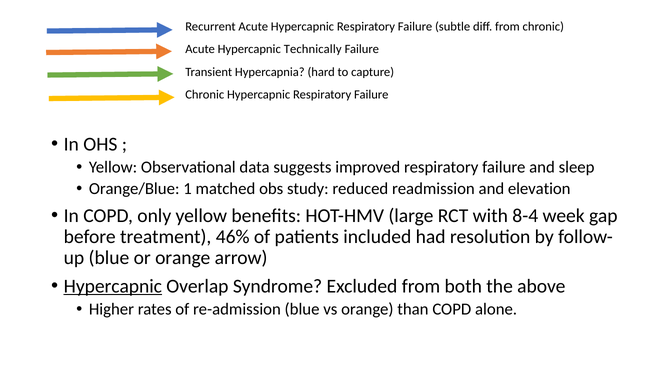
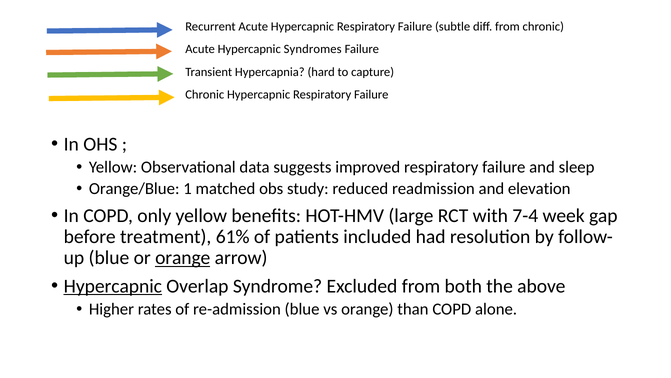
Technically: Technically -> Syndromes
8-4: 8-4 -> 7-4
46%: 46% -> 61%
orange at (183, 258) underline: none -> present
